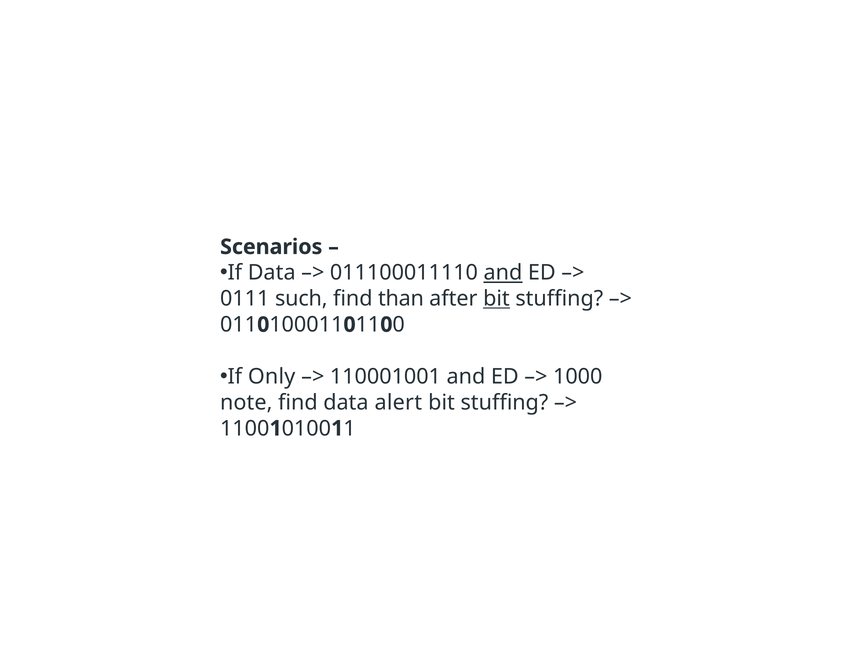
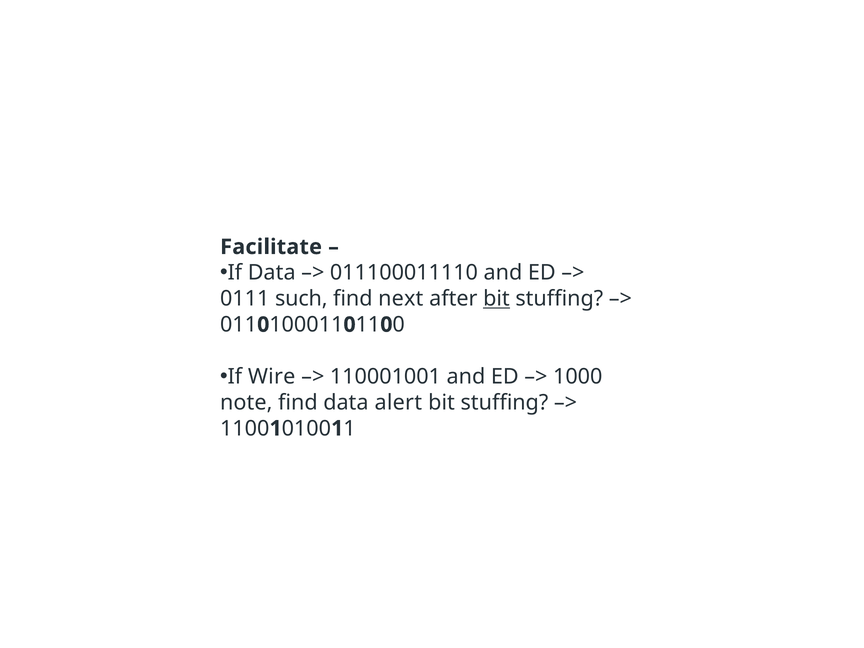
Scenarios: Scenarios -> Facilitate
and at (503, 273) underline: present -> none
than: than -> next
Only: Only -> Wire
